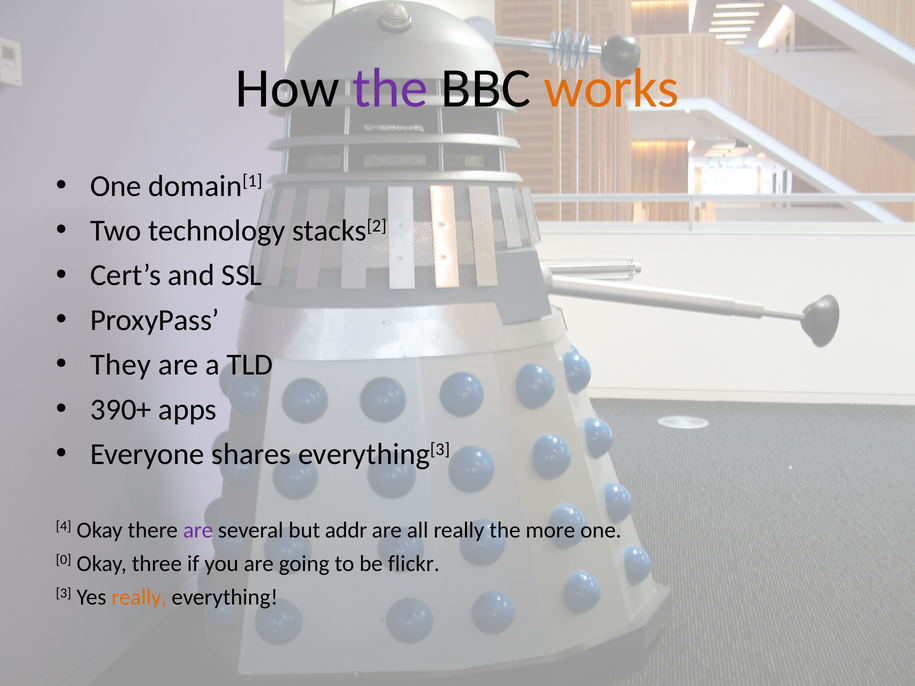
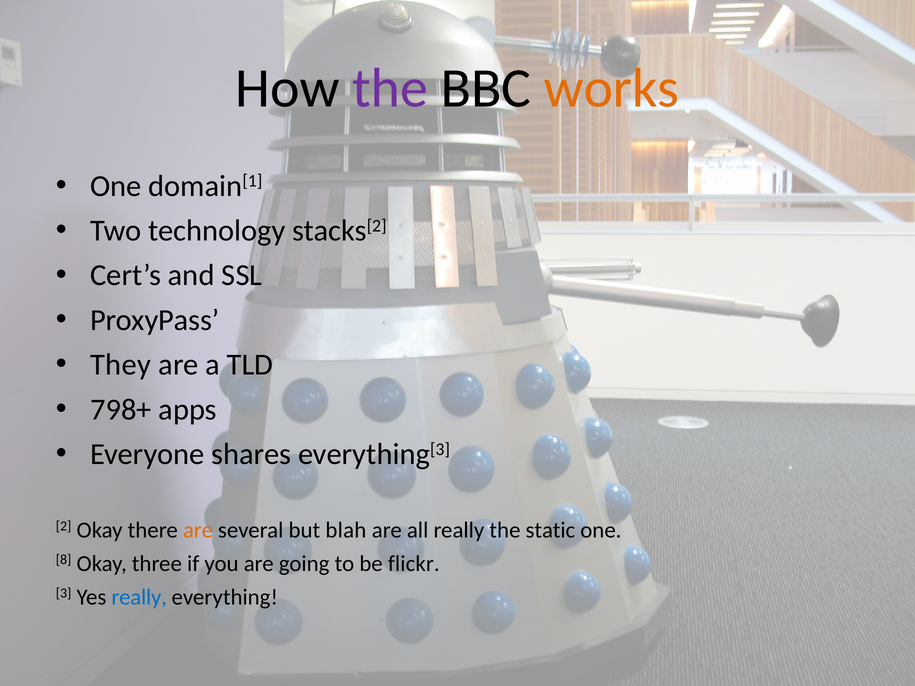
390+: 390+ -> 798+
4: 4 -> 2
are at (198, 531) colour: purple -> orange
addr: addr -> blah
more: more -> static
0: 0 -> 8
really at (139, 597) colour: orange -> blue
